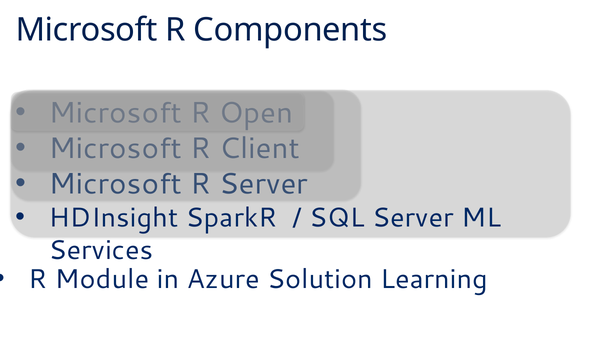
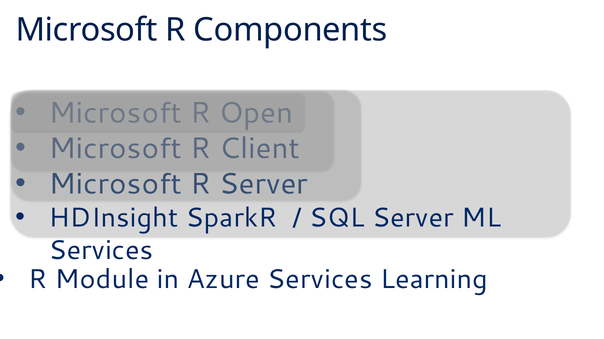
Azure Solution: Solution -> Services
